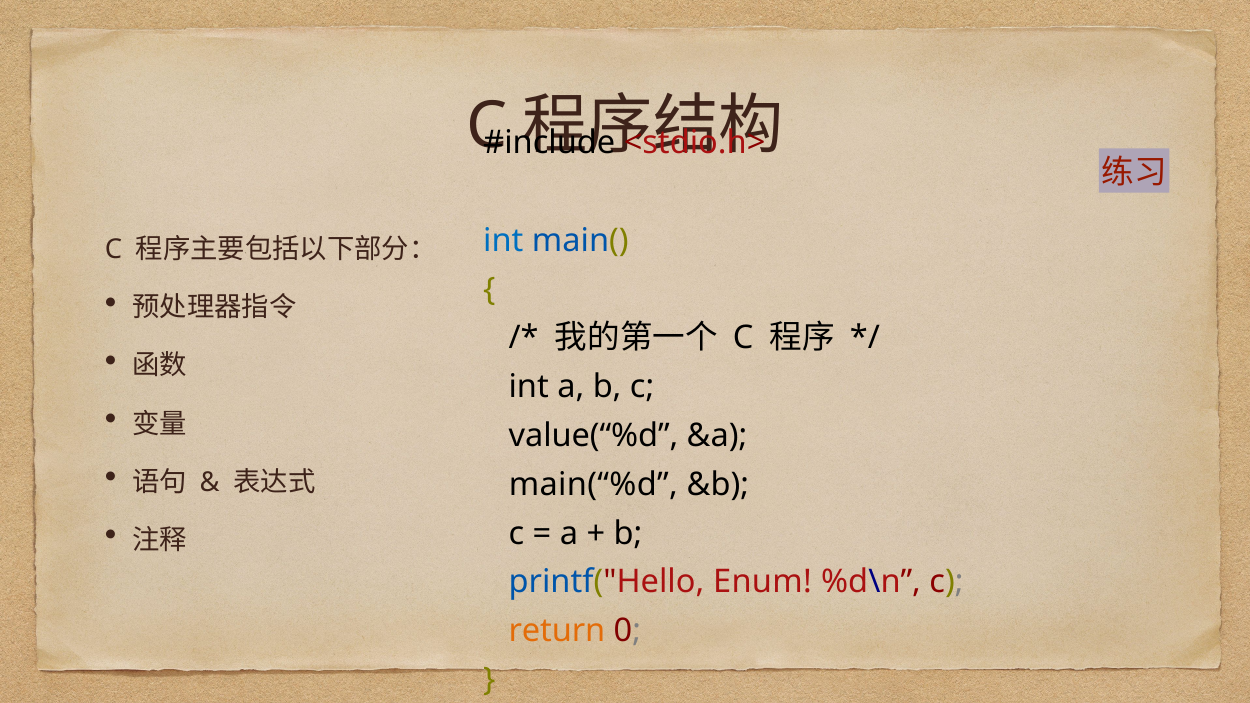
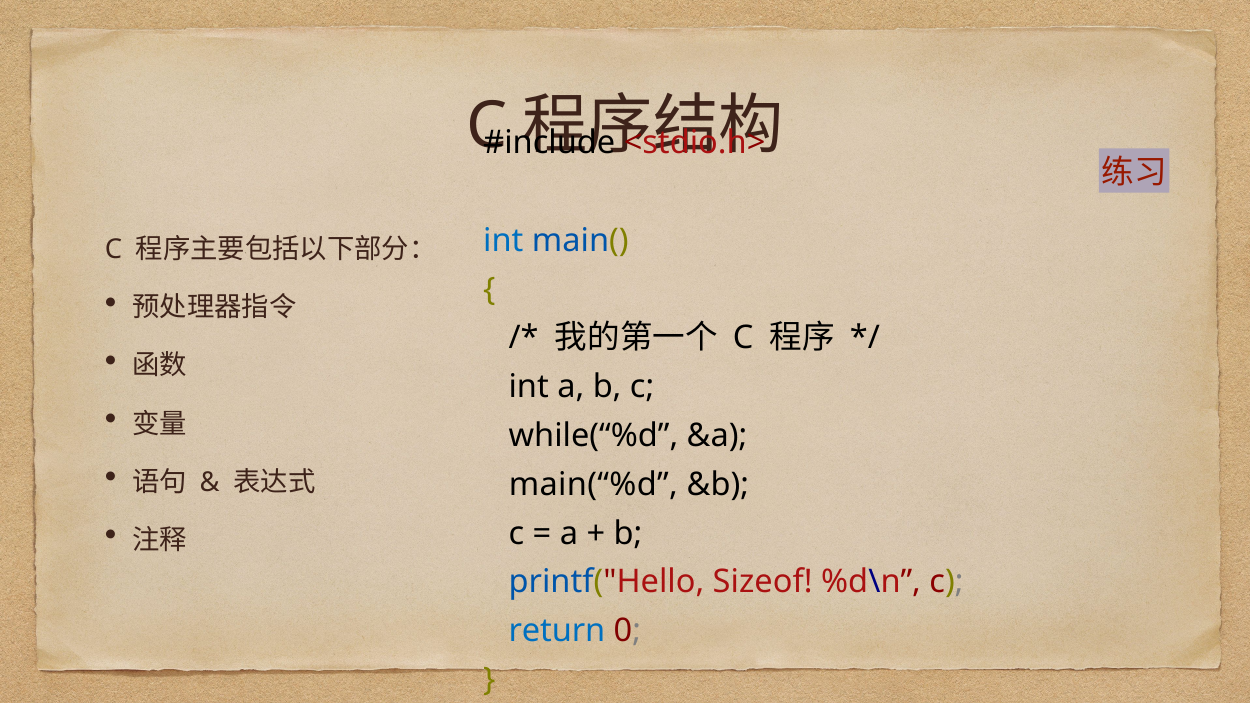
value(“%d: value(“%d -> while(“%d
Enum: Enum -> Sizeof
return colour: orange -> blue
